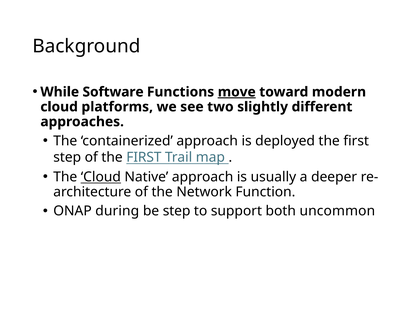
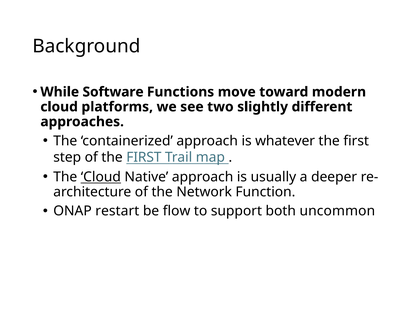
move underline: present -> none
deployed: deployed -> whatever
during: during -> restart
be step: step -> flow
